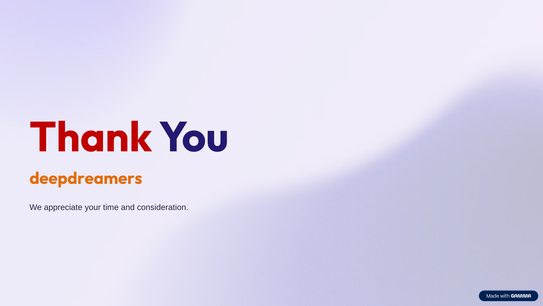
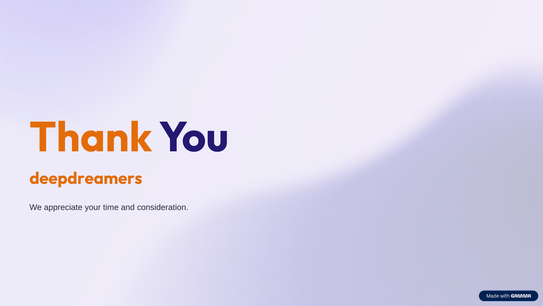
Thank colour: red -> orange
